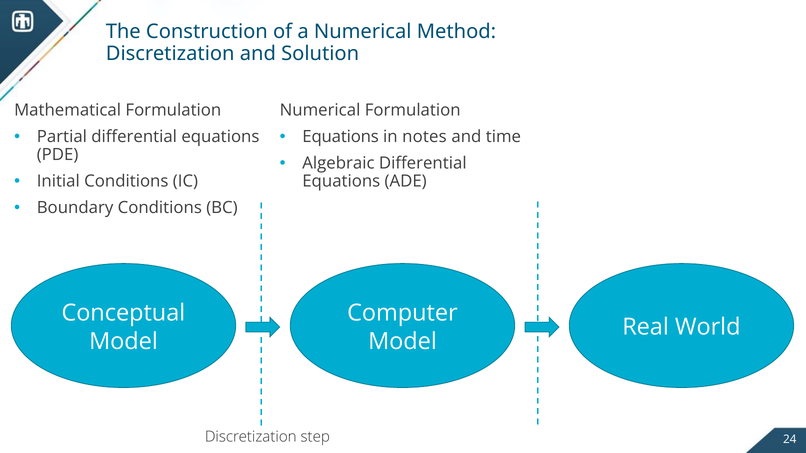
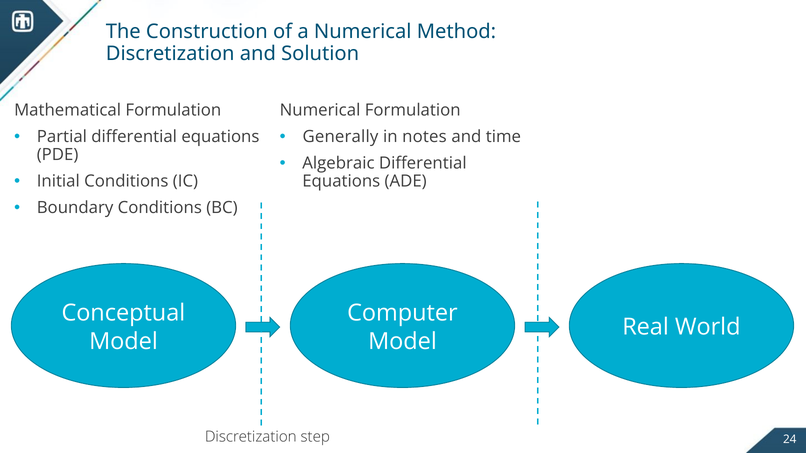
Equations at (341, 137): Equations -> Generally
